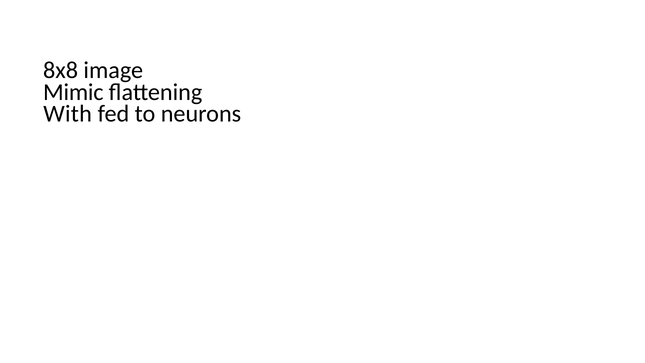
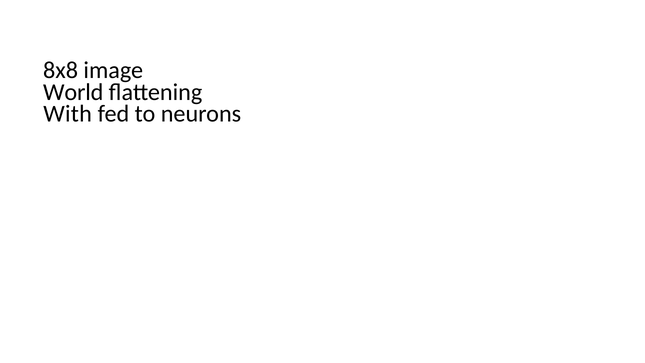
Mimic: Mimic -> World
